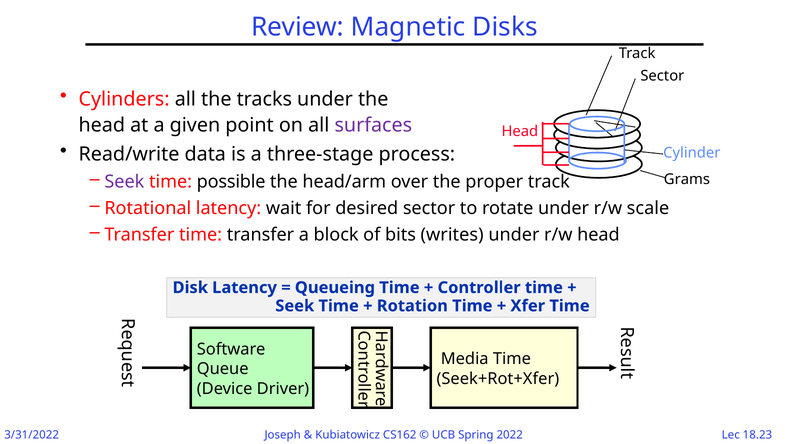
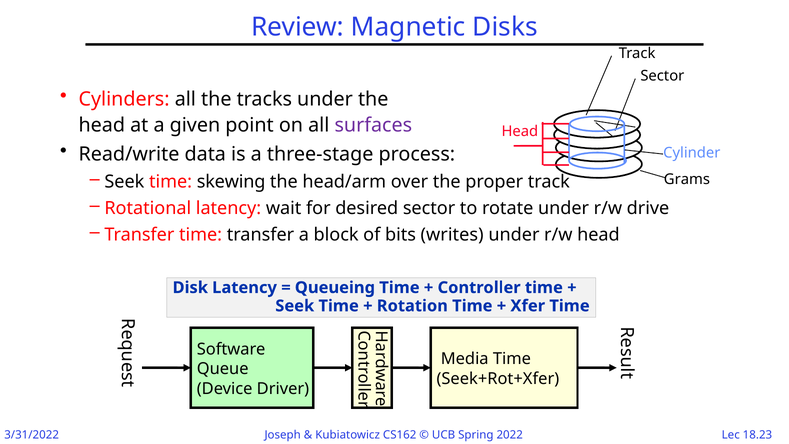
Seek at (124, 182) colour: purple -> black
possible: possible -> skewing
scale: scale -> drive
